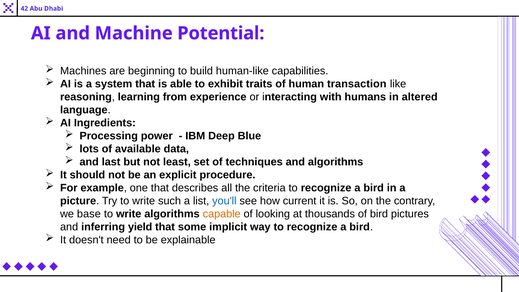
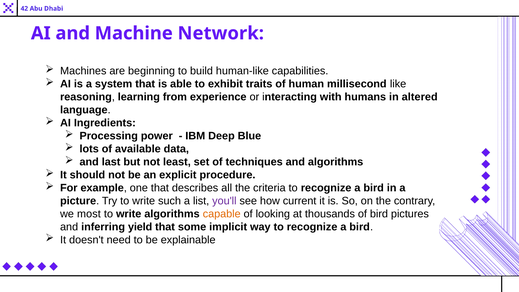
Potential: Potential -> Network
transaction: transaction -> millisecond
you'll colour: blue -> purple
base: base -> most
